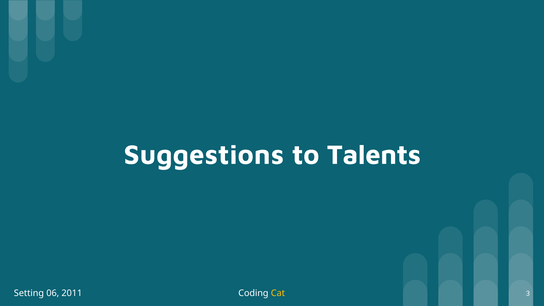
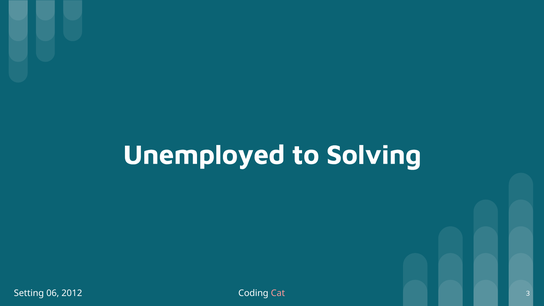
Suggestions: Suggestions -> Unemployed
Talents: Talents -> Solving
2011: 2011 -> 2012
Cat colour: yellow -> pink
